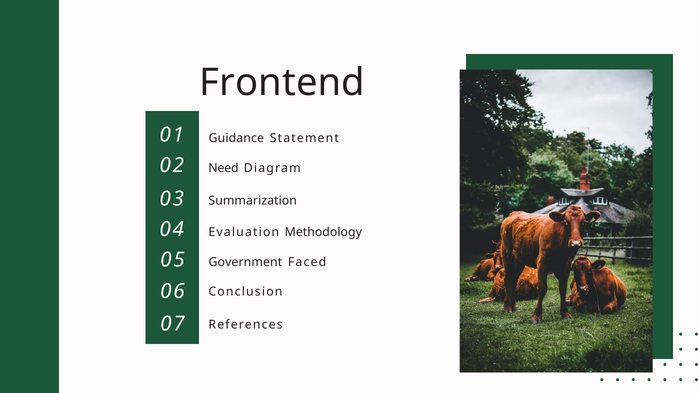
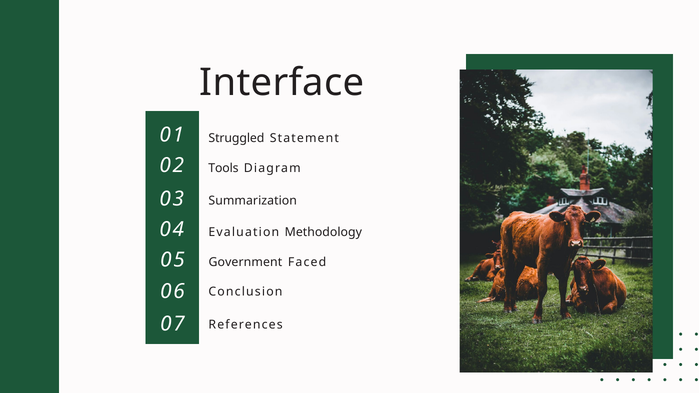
Frontend: Frontend -> Interface
Guidance: Guidance -> Struggled
Need: Need -> Tools
